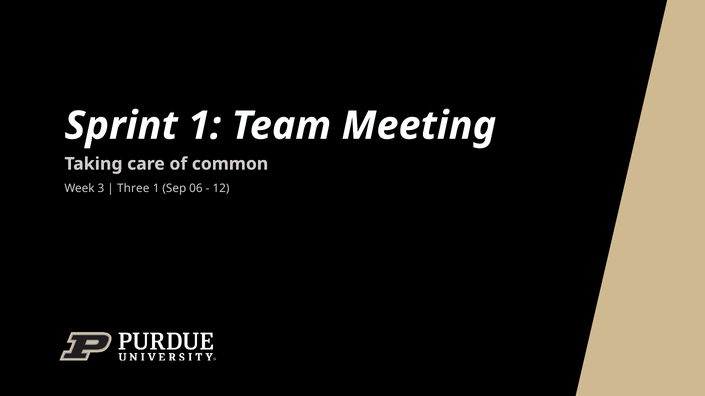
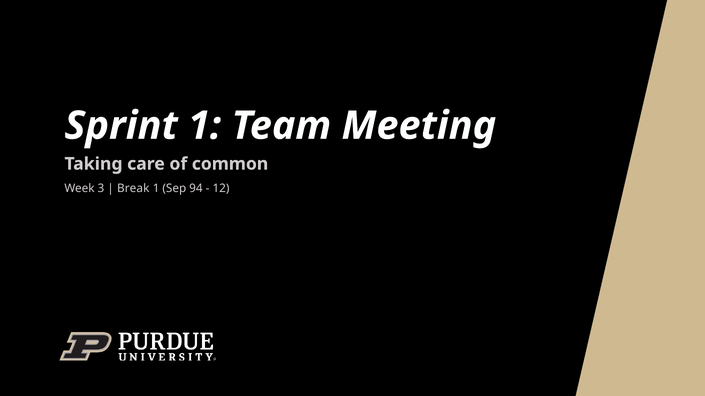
Three: Three -> Break
06: 06 -> 94
